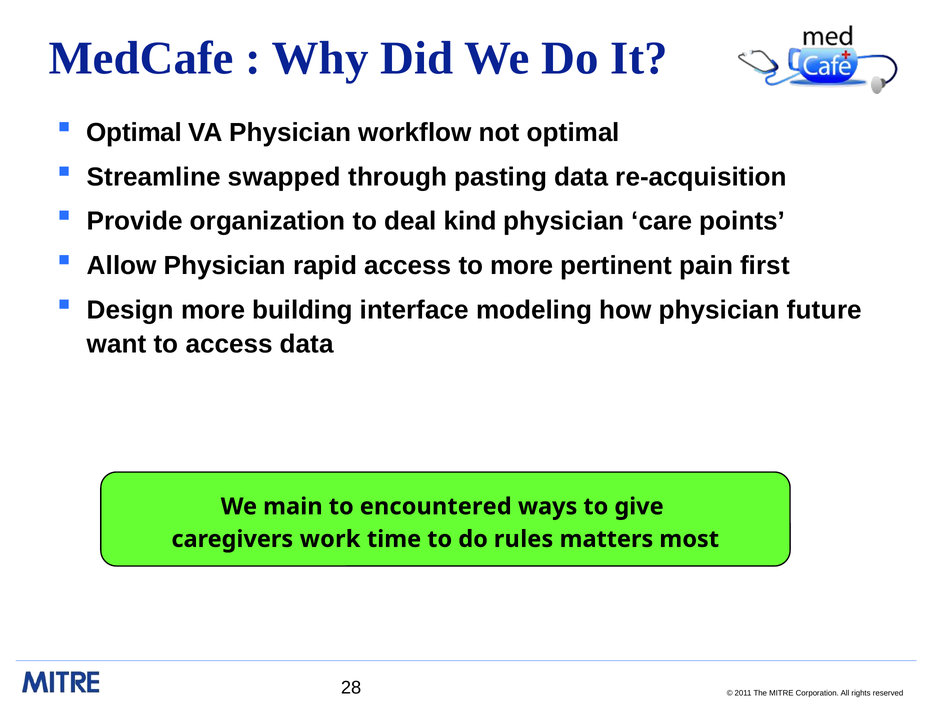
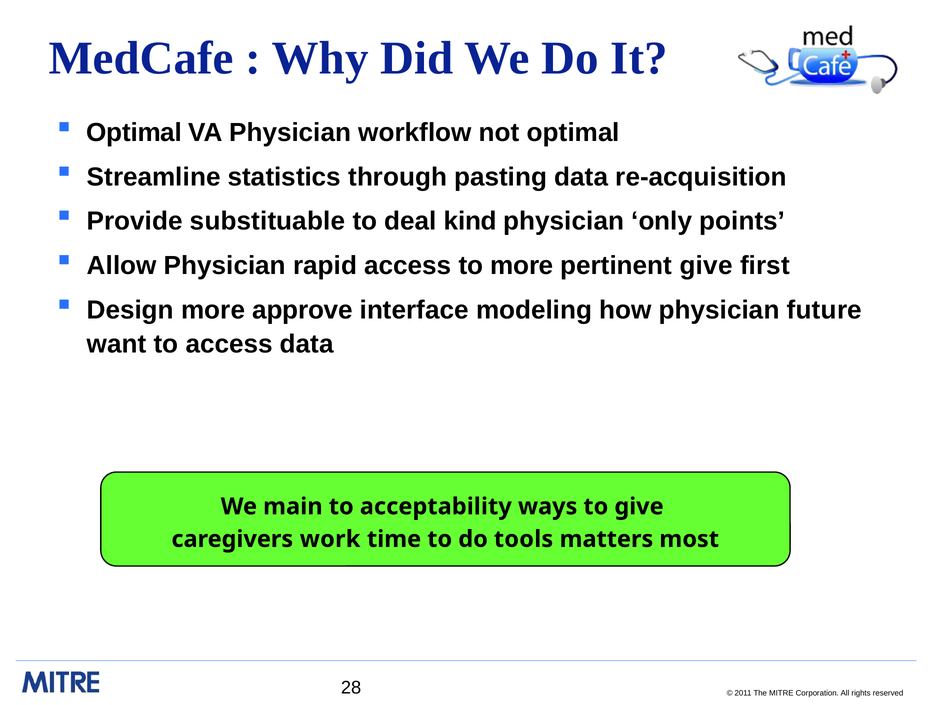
swapped: swapped -> statistics
organization: organization -> substituable
care: care -> only
pertinent pain: pain -> give
building: building -> approve
encountered: encountered -> acceptability
rules: rules -> tools
